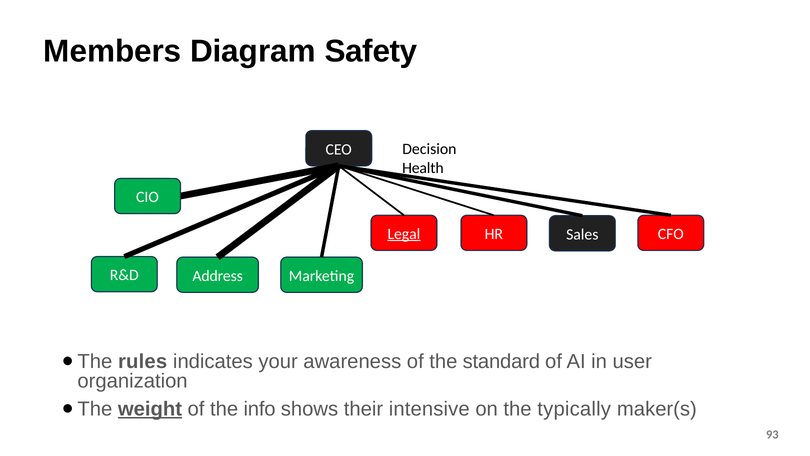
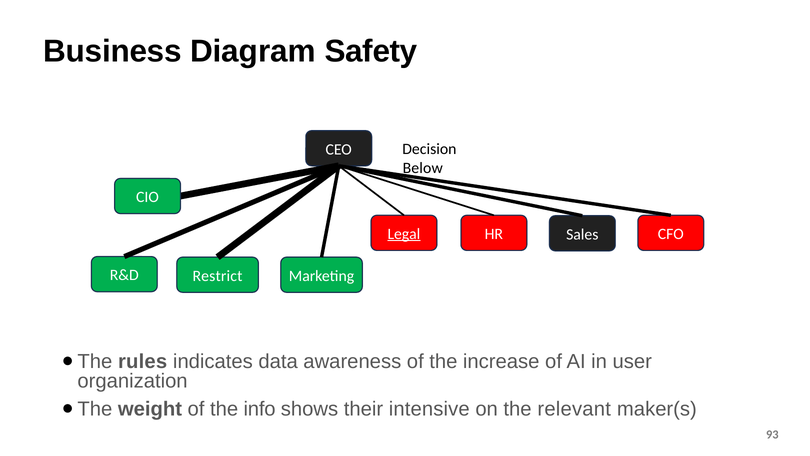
Members: Members -> Business
Health: Health -> Below
Address: Address -> Restrict
your: your -> data
standard: standard -> increase
weight underline: present -> none
typically: typically -> relevant
